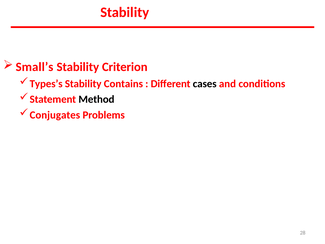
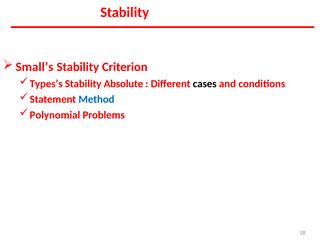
Contains: Contains -> Absolute
Method colour: black -> blue
Conjugates: Conjugates -> Polynomial
